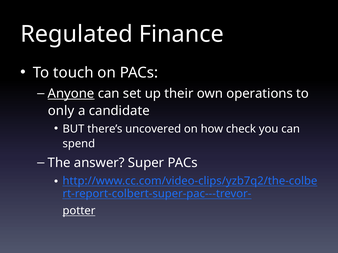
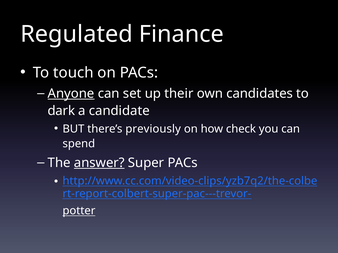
operations: operations -> candidates
only: only -> dark
uncovered: uncovered -> previously
answer underline: none -> present
